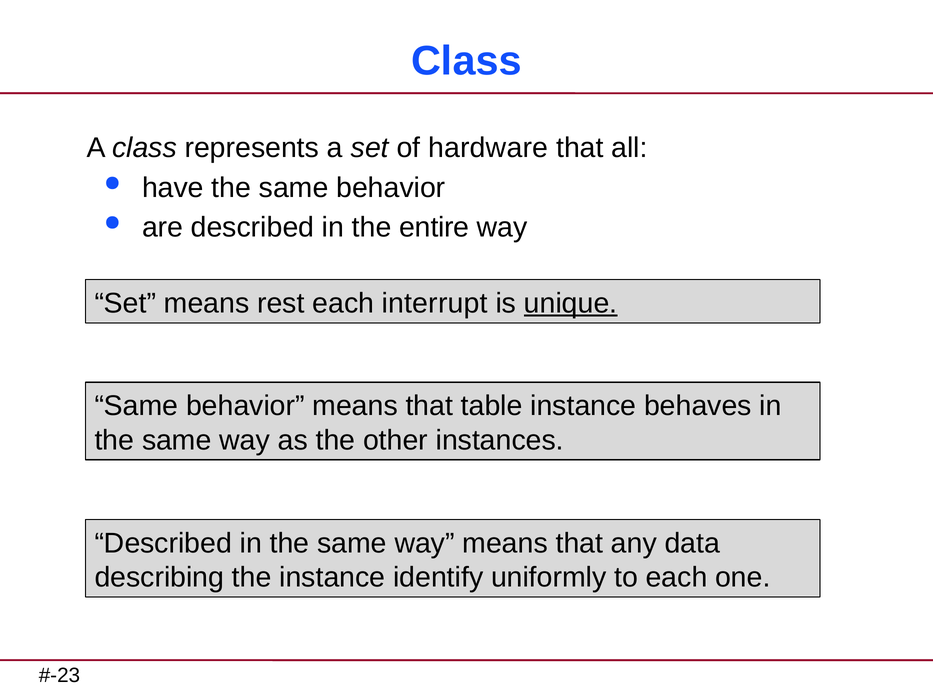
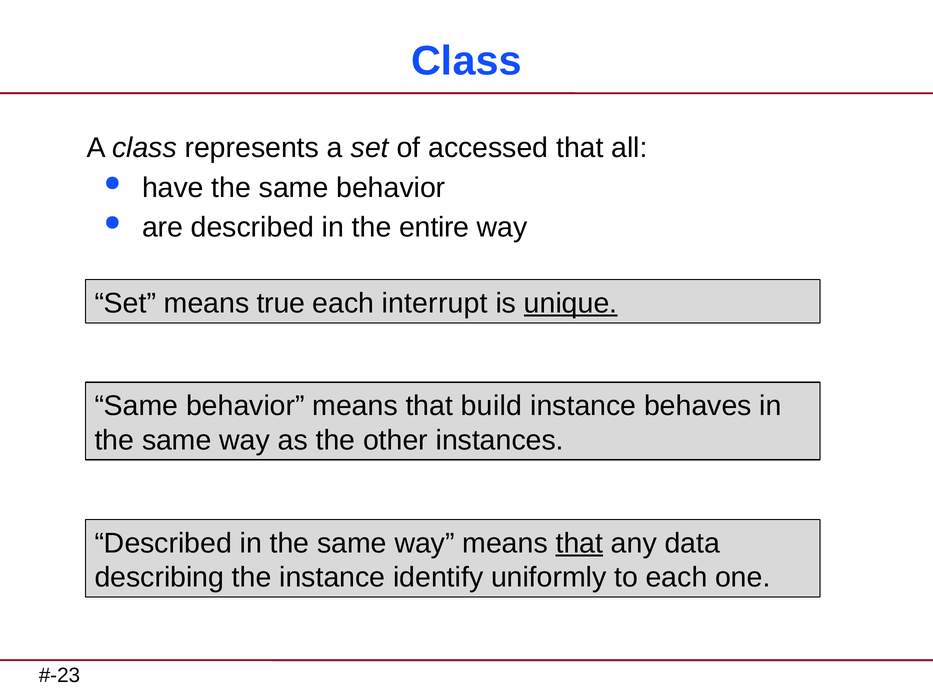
hardware: hardware -> accessed
rest: rest -> true
table: table -> build
that at (579, 544) underline: none -> present
